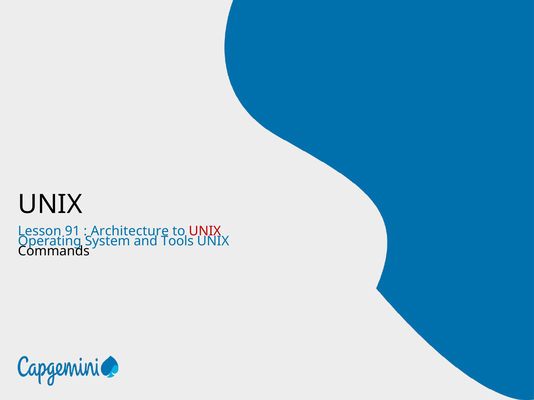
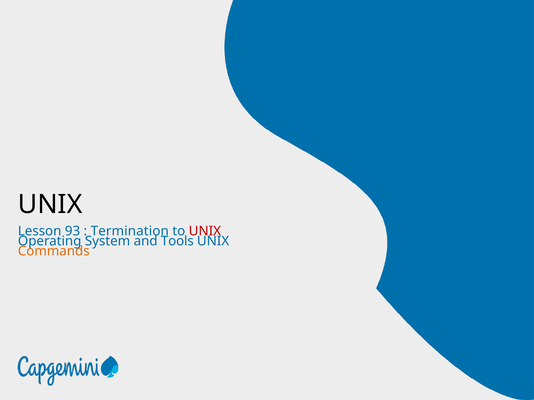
91: 91 -> 93
Architecture: Architecture -> Termination
Commands colour: black -> orange
